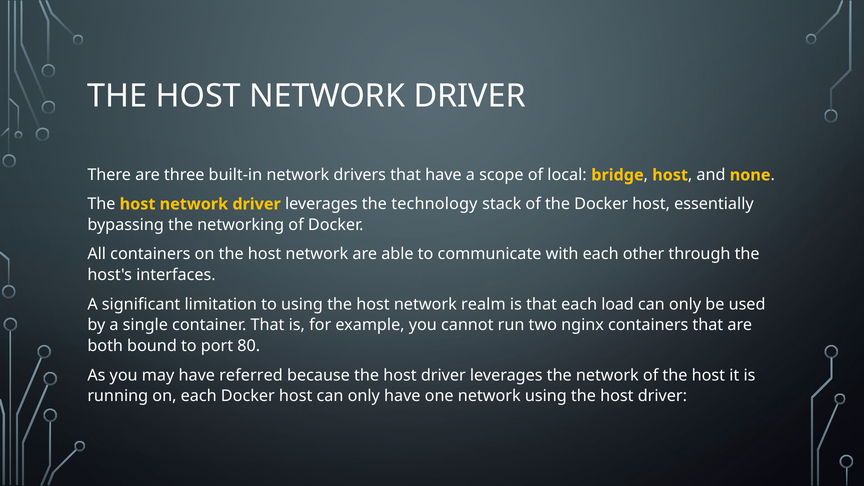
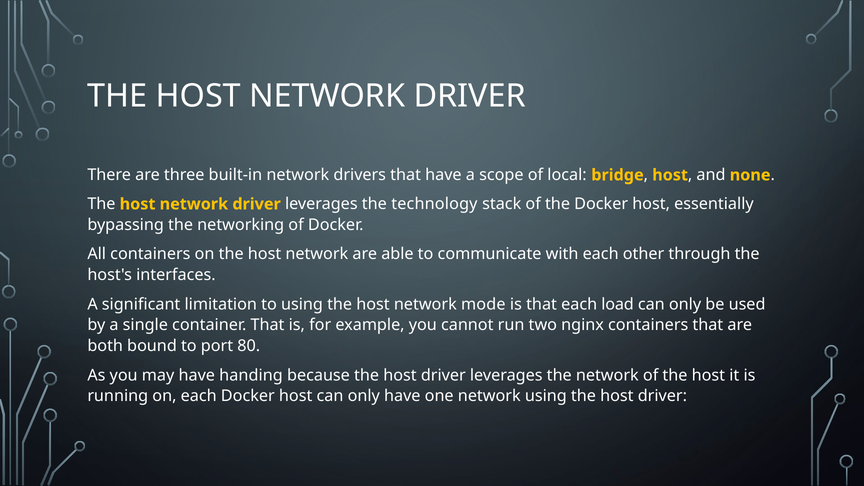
realm: realm -> mode
referred: referred -> handing
